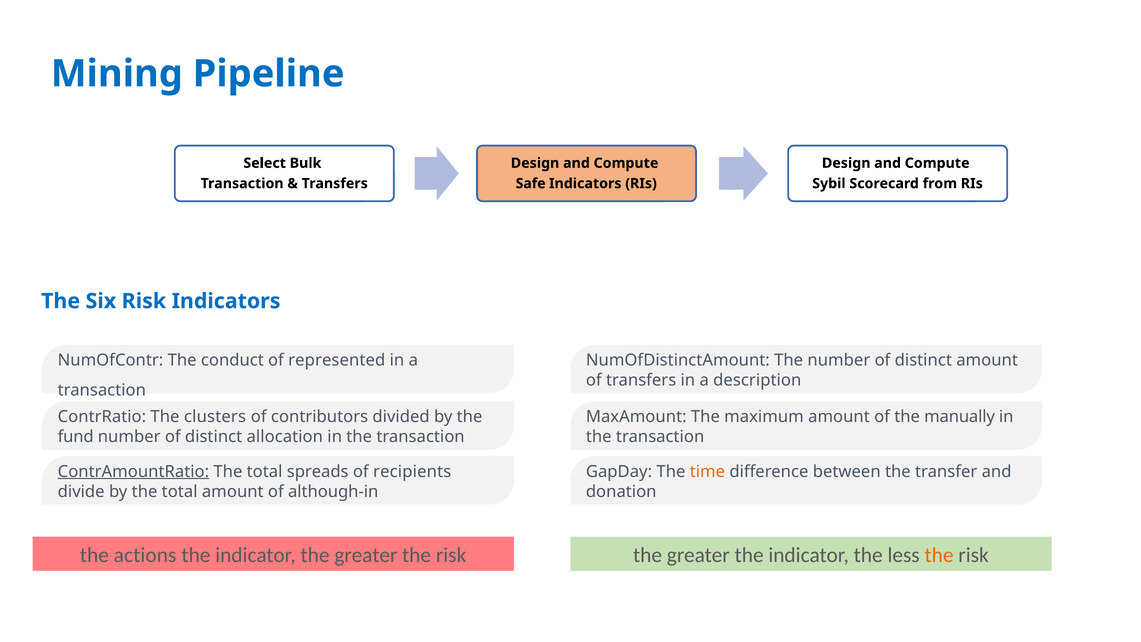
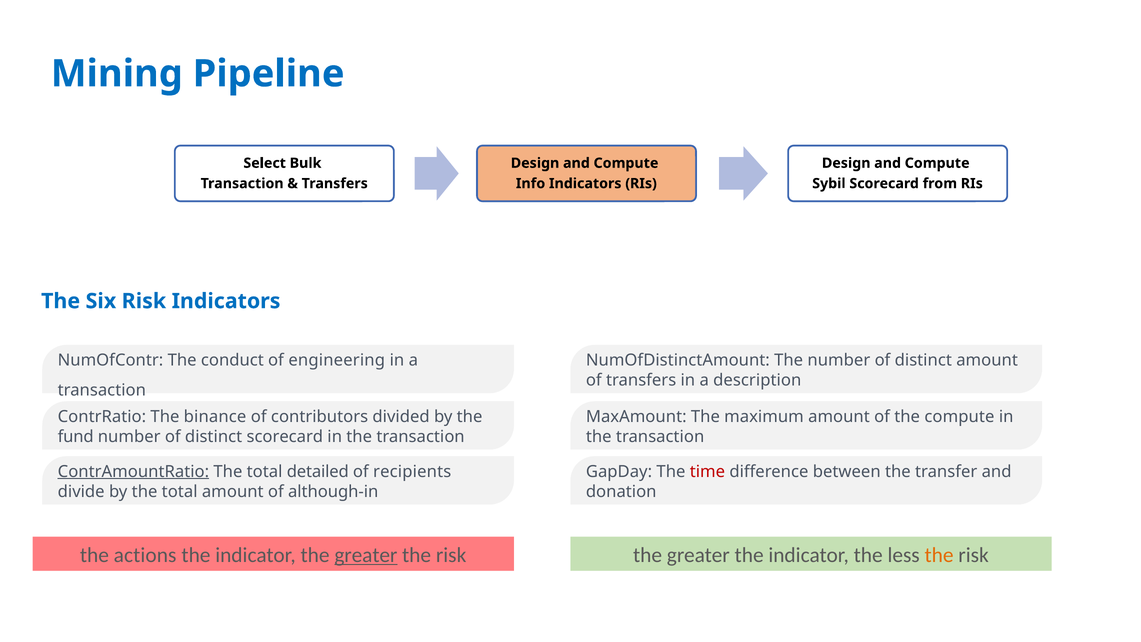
Safe: Safe -> Info
represented: represented -> engineering
clusters: clusters -> binance
the manually: manually -> compute
distinct allocation: allocation -> scorecard
spreads: spreads -> detailed
time colour: orange -> red
greater at (366, 555) underline: none -> present
